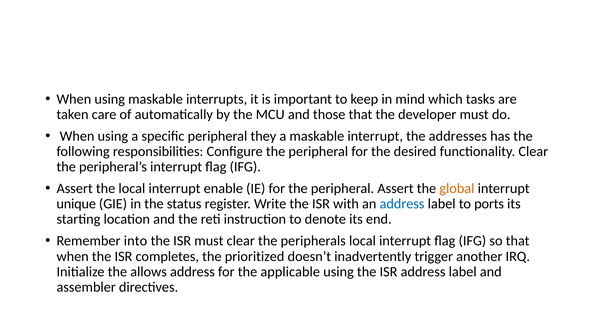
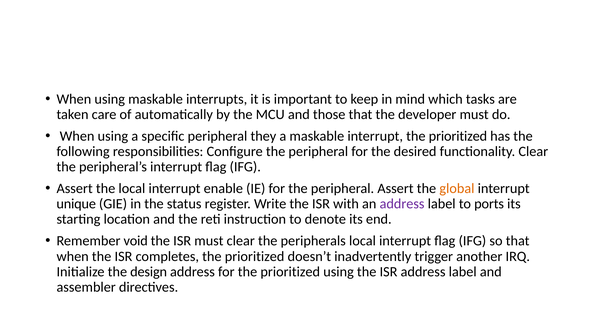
interrupt the addresses: addresses -> prioritized
address at (402, 204) colour: blue -> purple
into: into -> void
allows: allows -> design
for the applicable: applicable -> prioritized
